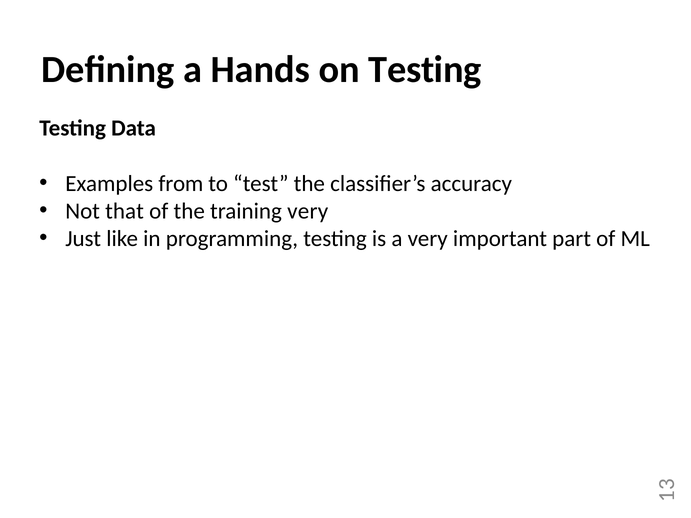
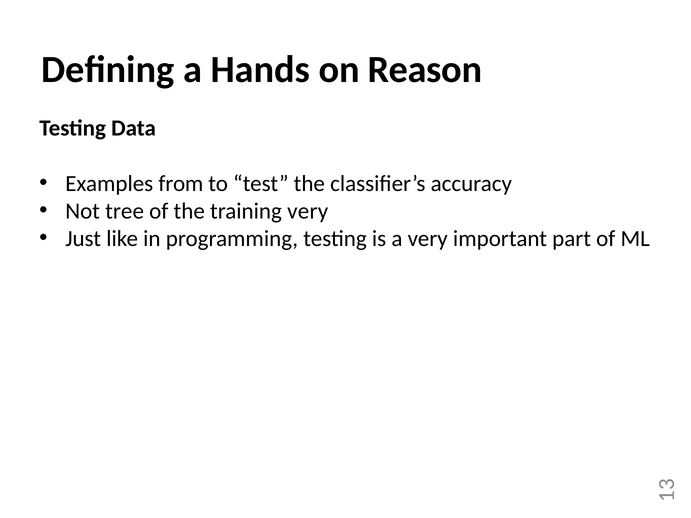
on Testing: Testing -> Reason
that: that -> tree
